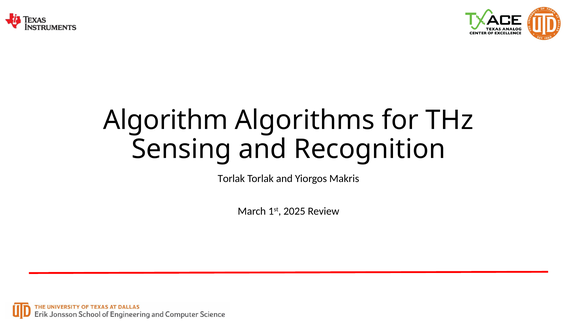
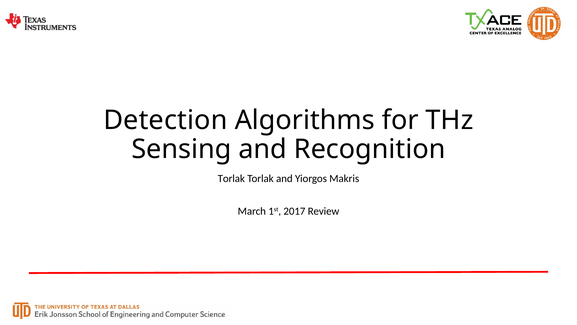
Algorithm: Algorithm -> Detection
2025: 2025 -> 2017
